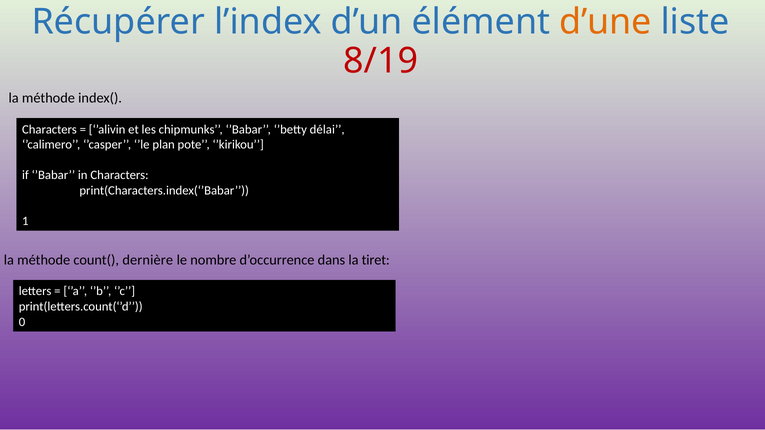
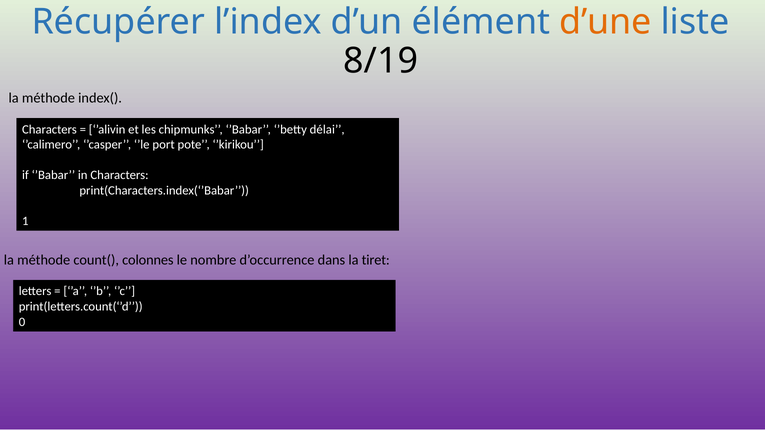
8/19 colour: red -> black
plan: plan -> port
dernière: dernière -> colonnes
